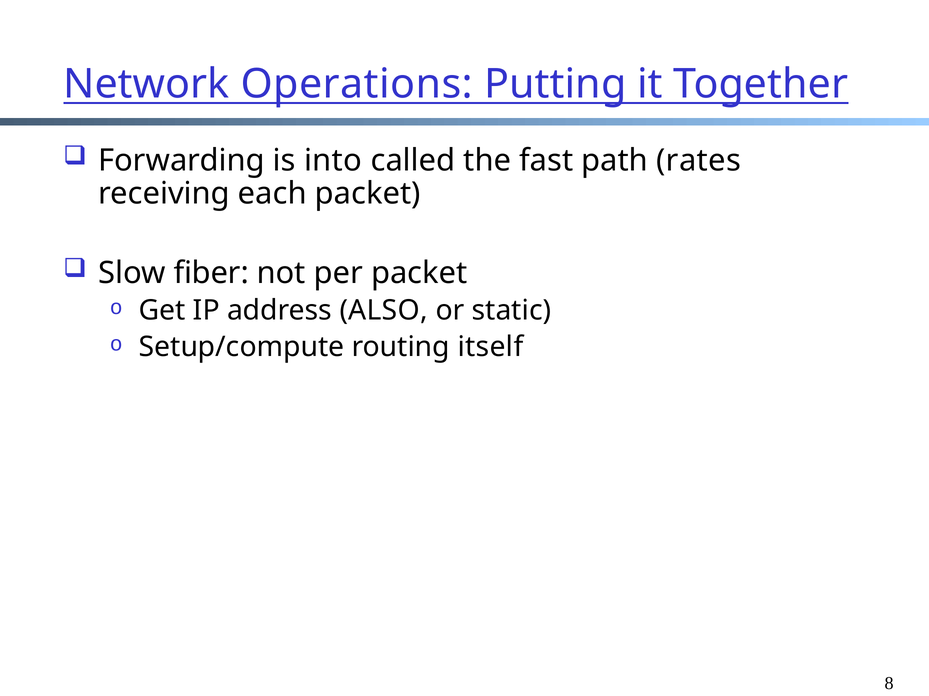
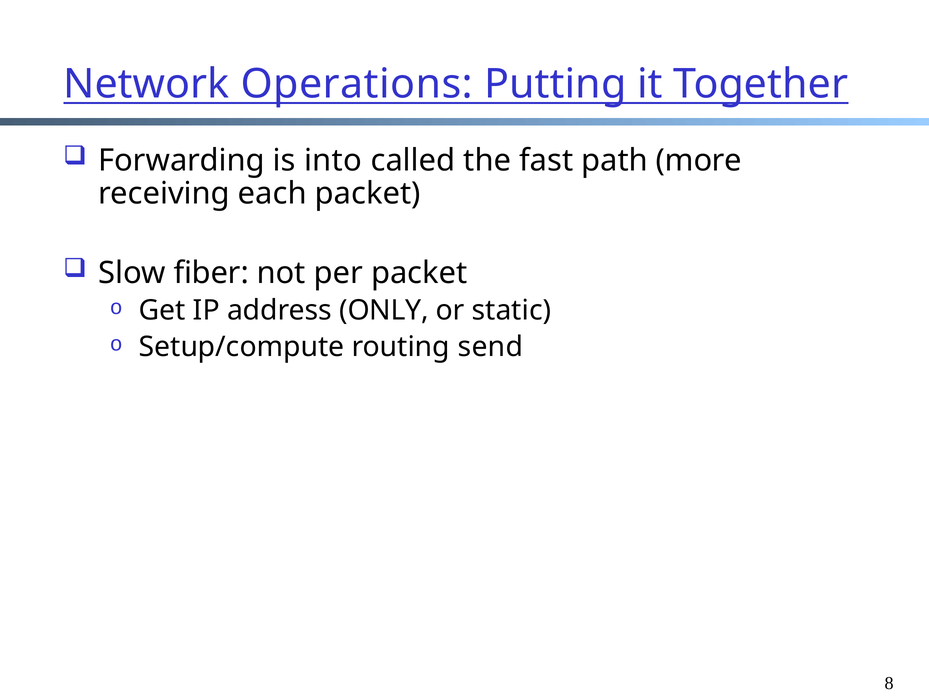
rates: rates -> more
ALSO: ALSO -> ONLY
itself: itself -> send
